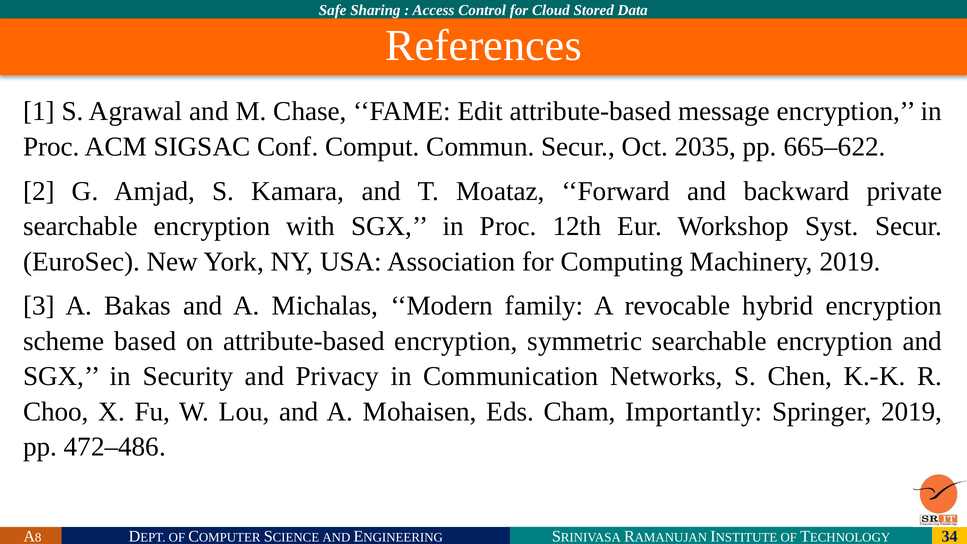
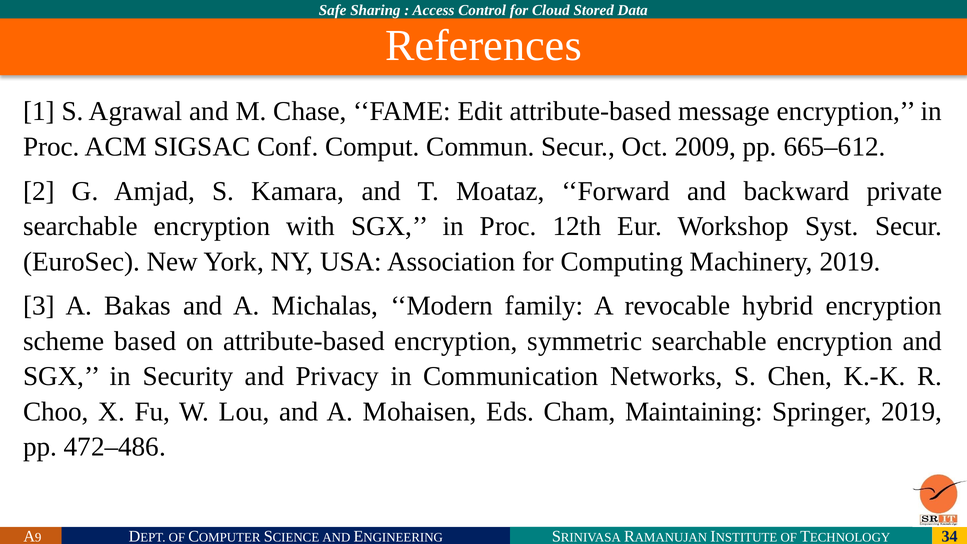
2035: 2035 -> 2009
665–622: 665–622 -> 665–612
Importantly: Importantly -> Maintaining
8: 8 -> 9
